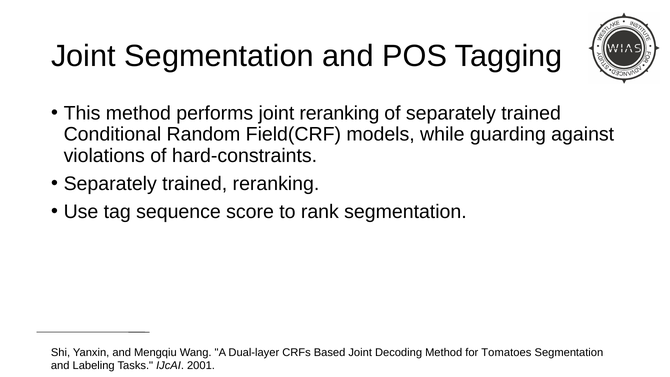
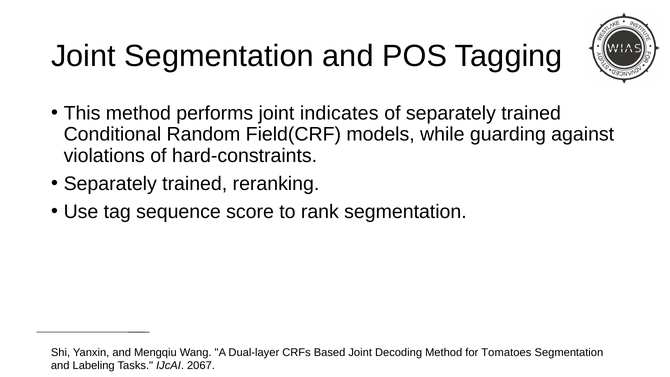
joint reranking: reranking -> indicates
2001: 2001 -> 2067
